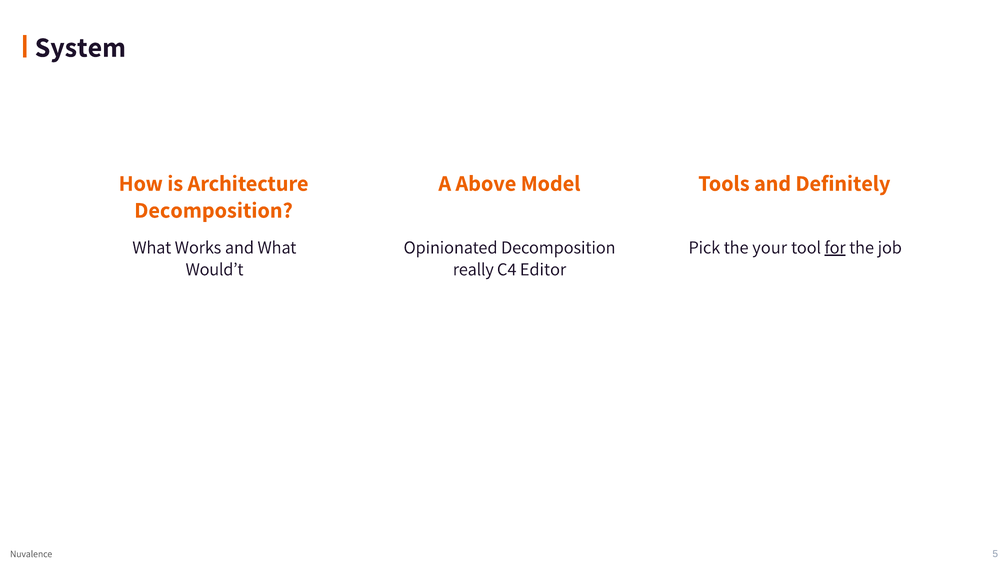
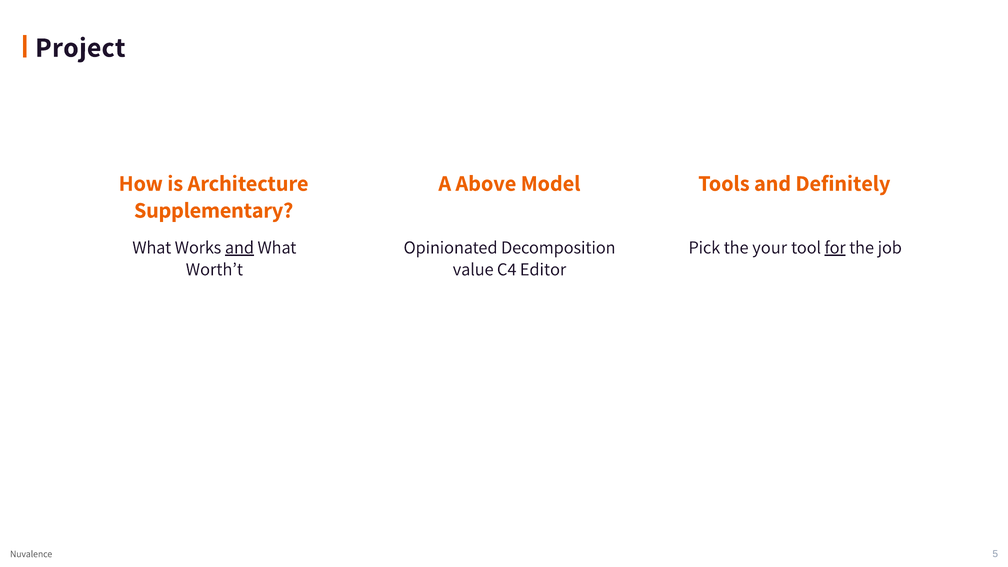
System: System -> Project
Decomposition at (214, 210): Decomposition -> Supplementary
and at (239, 247) underline: none -> present
Would’t: Would’t -> Worth’t
really: really -> value
